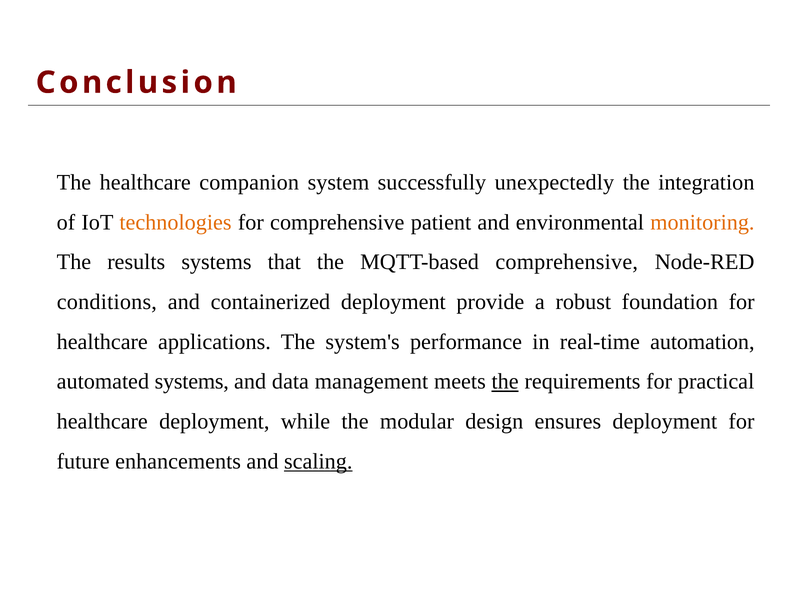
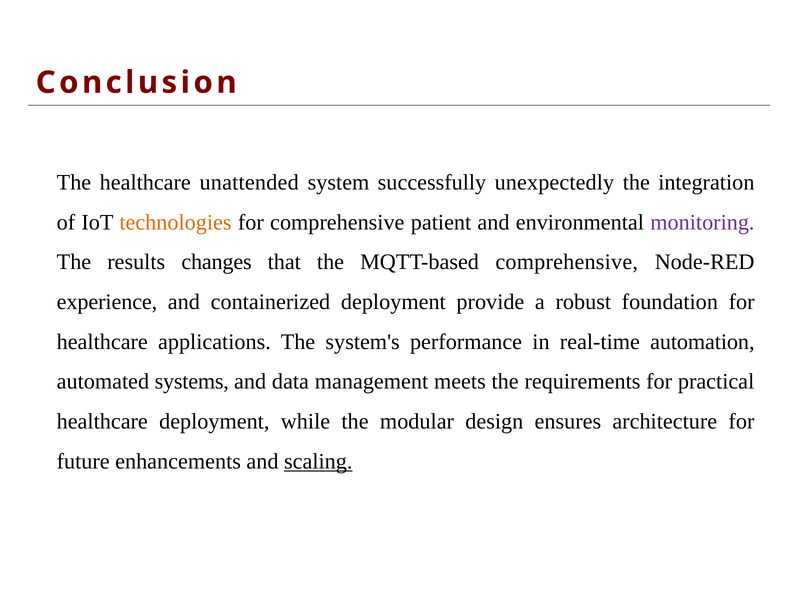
companion: companion -> unattended
monitoring colour: orange -> purple
results systems: systems -> changes
conditions: conditions -> experience
the at (505, 382) underline: present -> none
ensures deployment: deployment -> architecture
